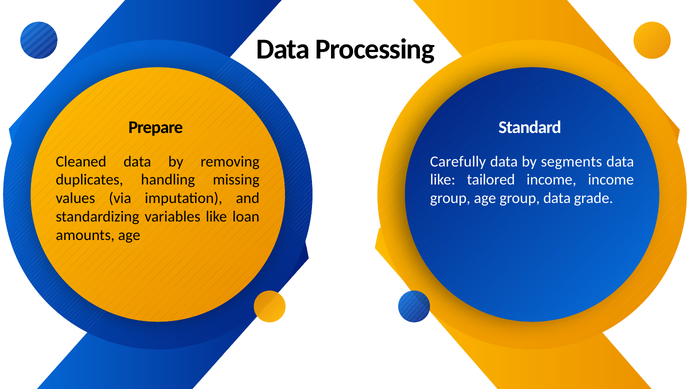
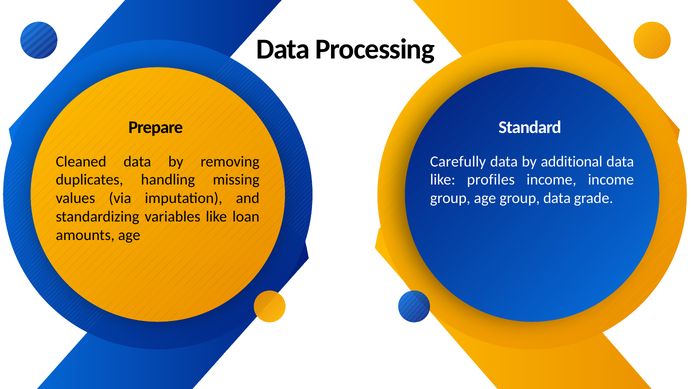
segments: segments -> additional
tailored: tailored -> profiles
